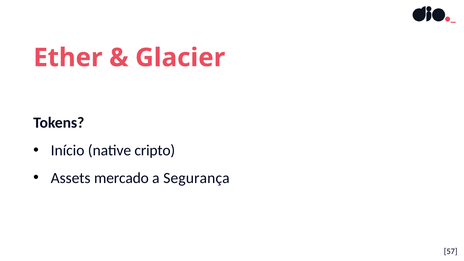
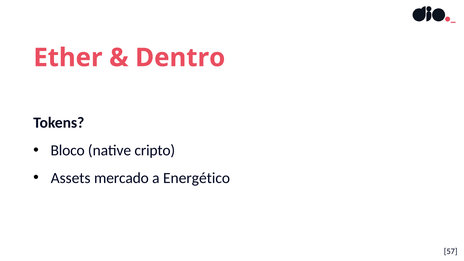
Glacier: Glacier -> Dentro
Início: Início -> Bloco
Segurança: Segurança -> Energético
